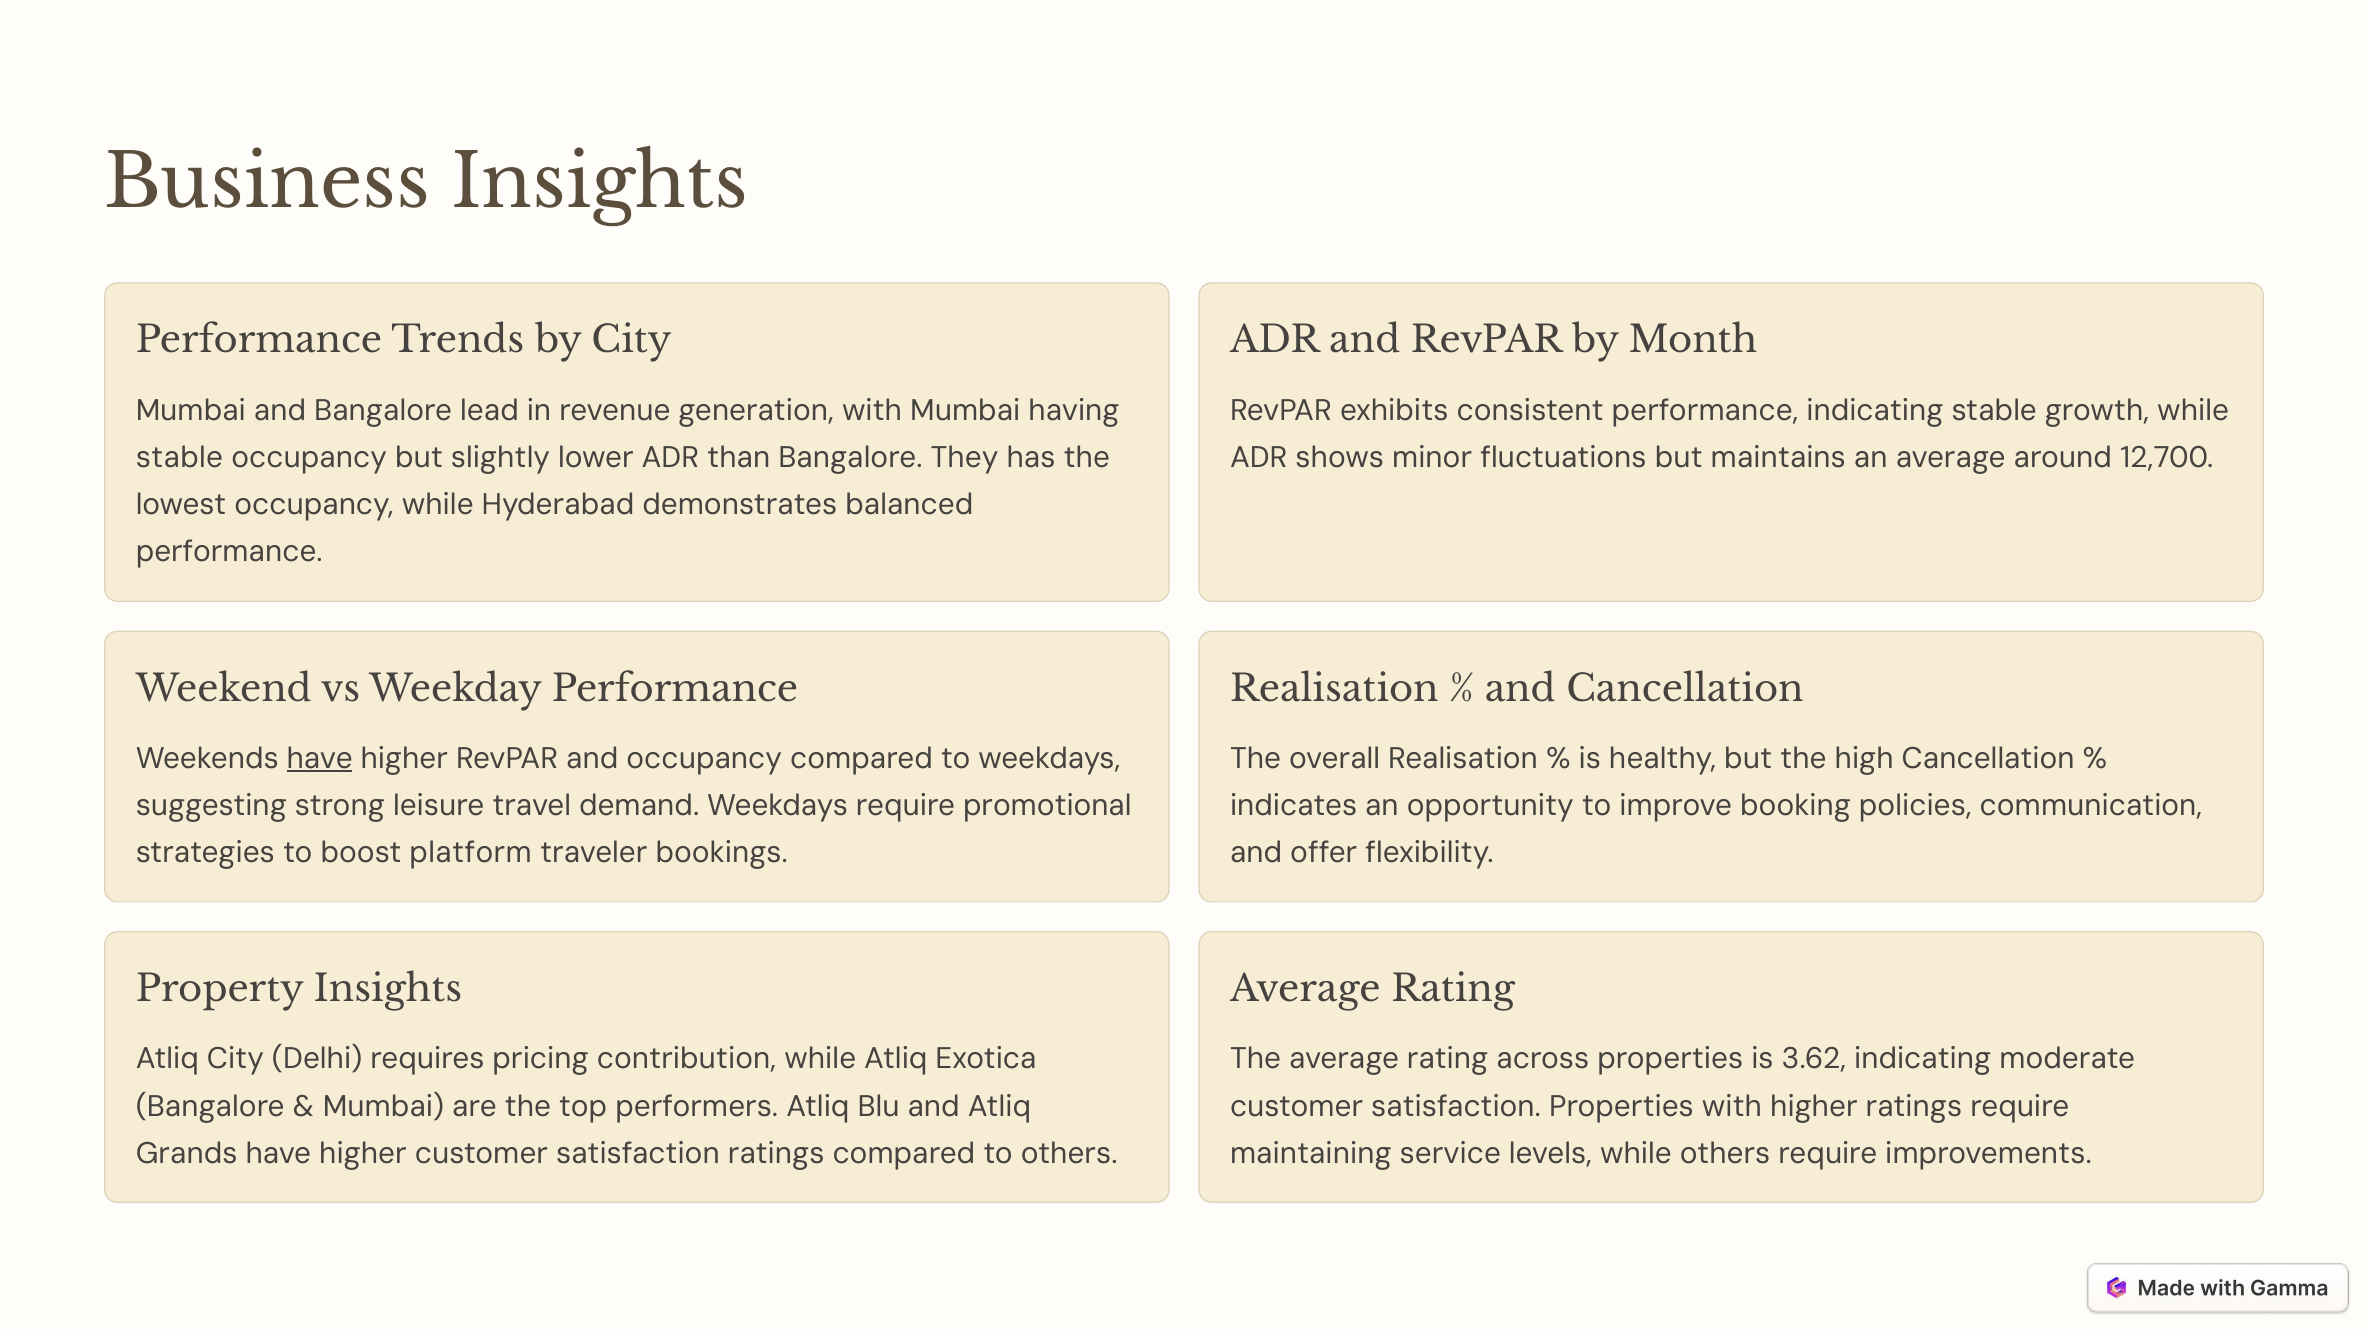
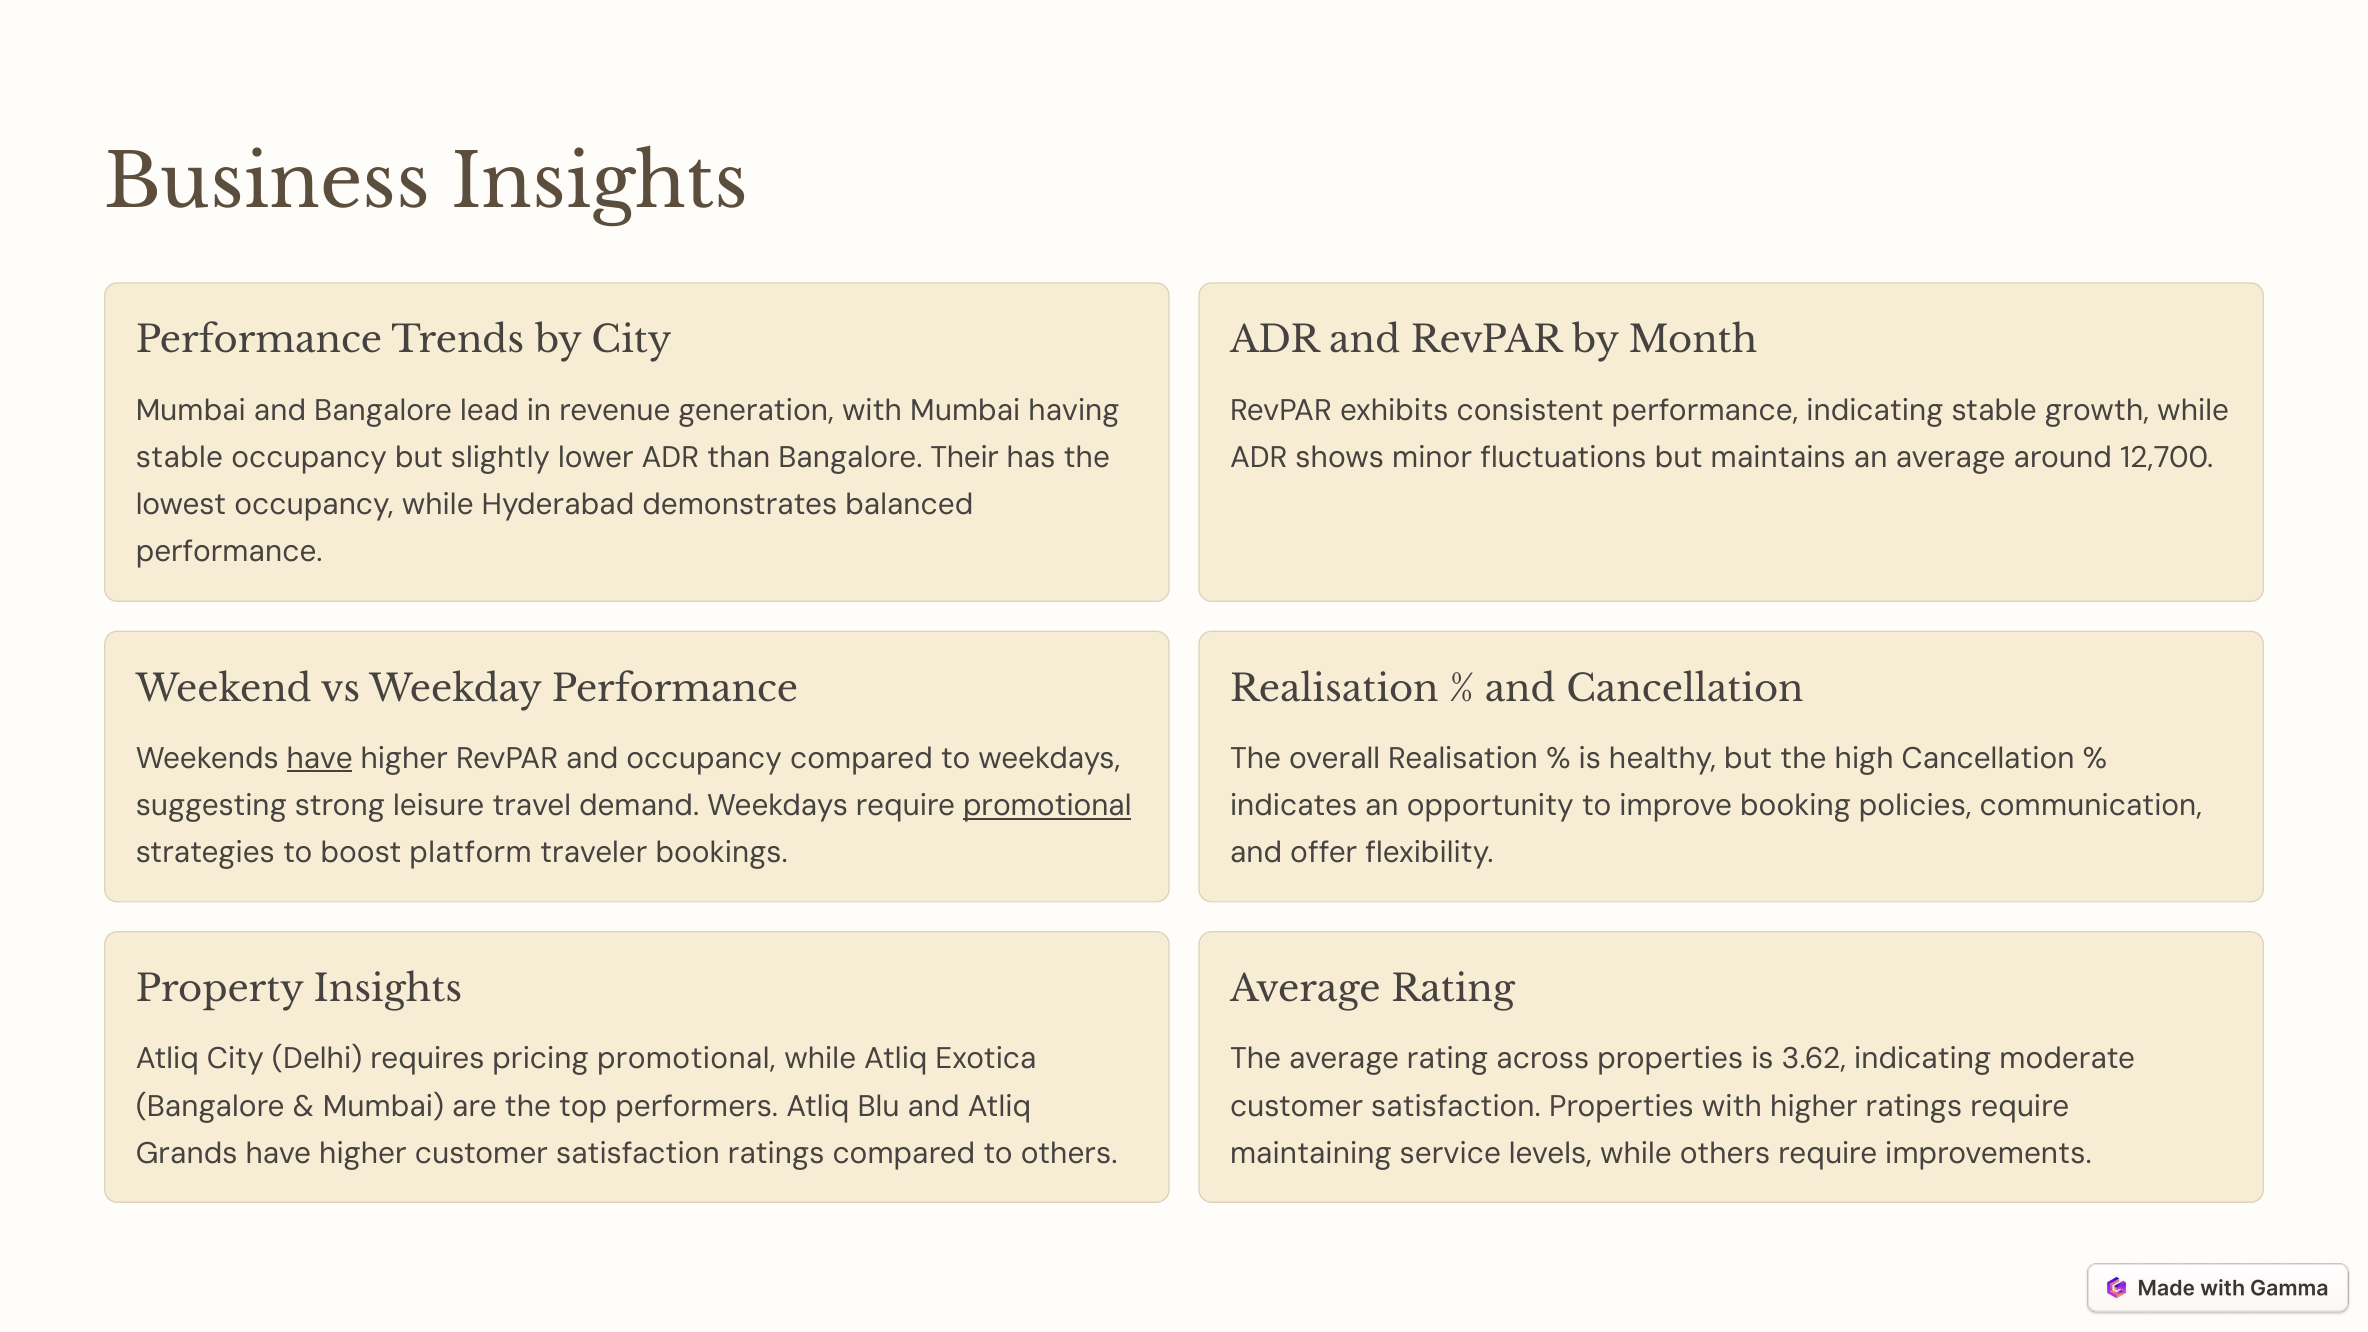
They: They -> Their
promotional at (1047, 806) underline: none -> present
pricing contribution: contribution -> promotional
